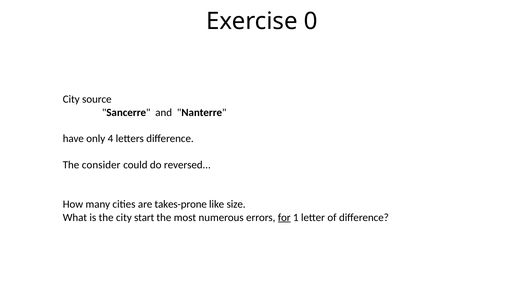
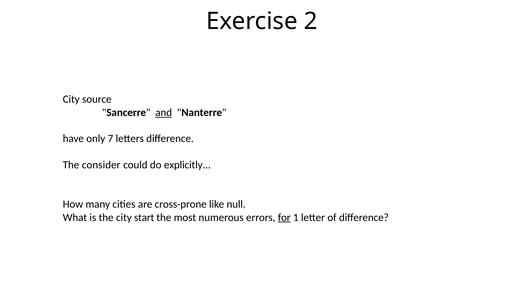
0: 0 -> 2
and underline: none -> present
4: 4 -> 7
reversed: reversed -> explicitly
takes-prone: takes-prone -> cross-prone
size: size -> null
